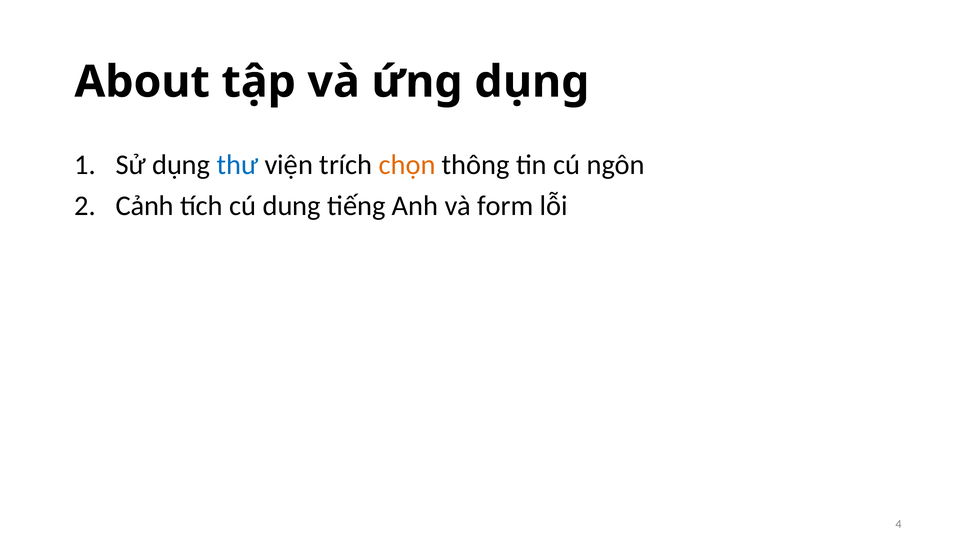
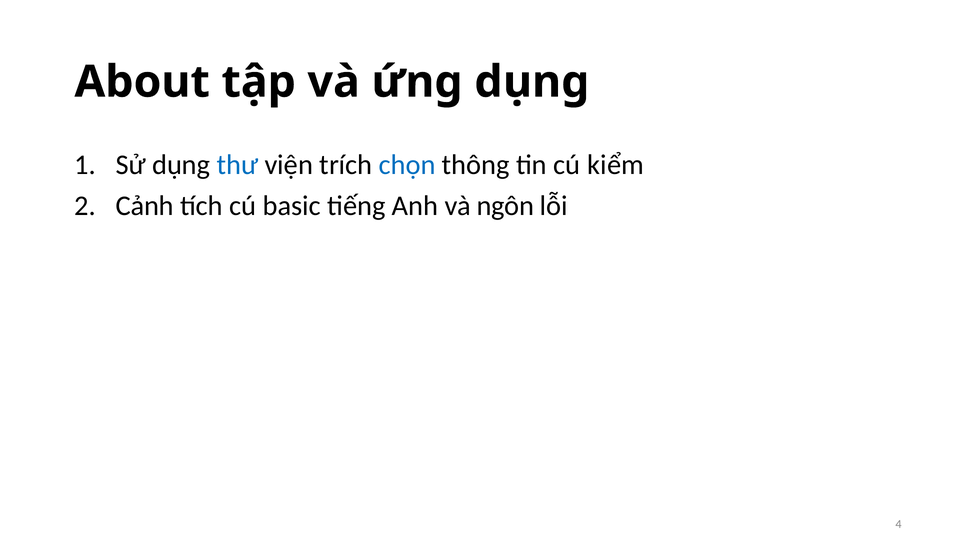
chọn colour: orange -> blue
ngôn: ngôn -> kiểm
dung: dung -> basic
form: form -> ngôn
